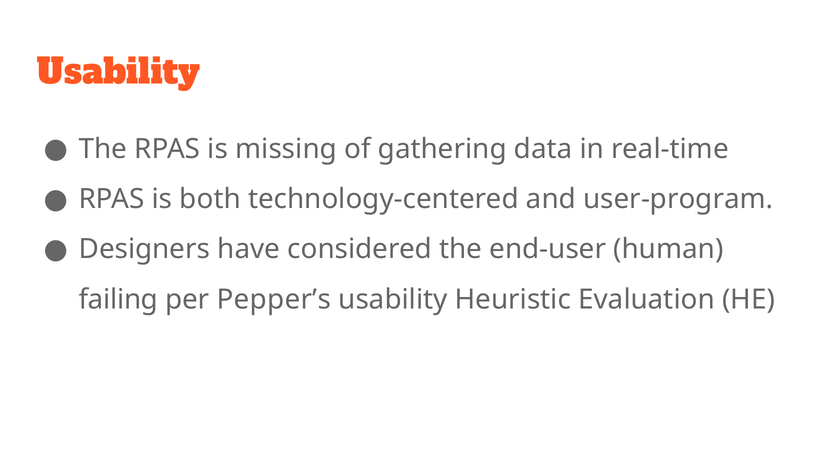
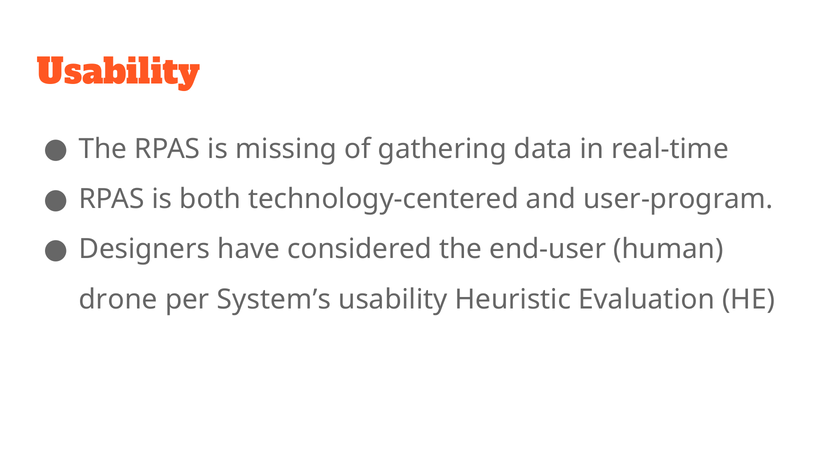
failing: failing -> drone
Pepper’s: Pepper’s -> System’s
